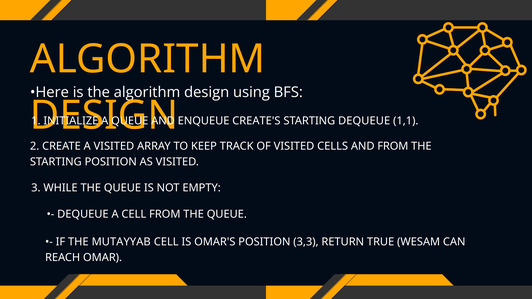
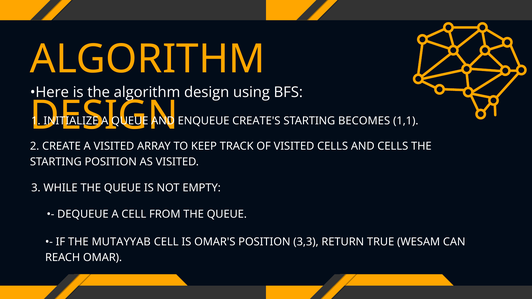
STARTING DEQUEUE: DEQUEUE -> BECOMES
AND FROM: FROM -> CELLS
